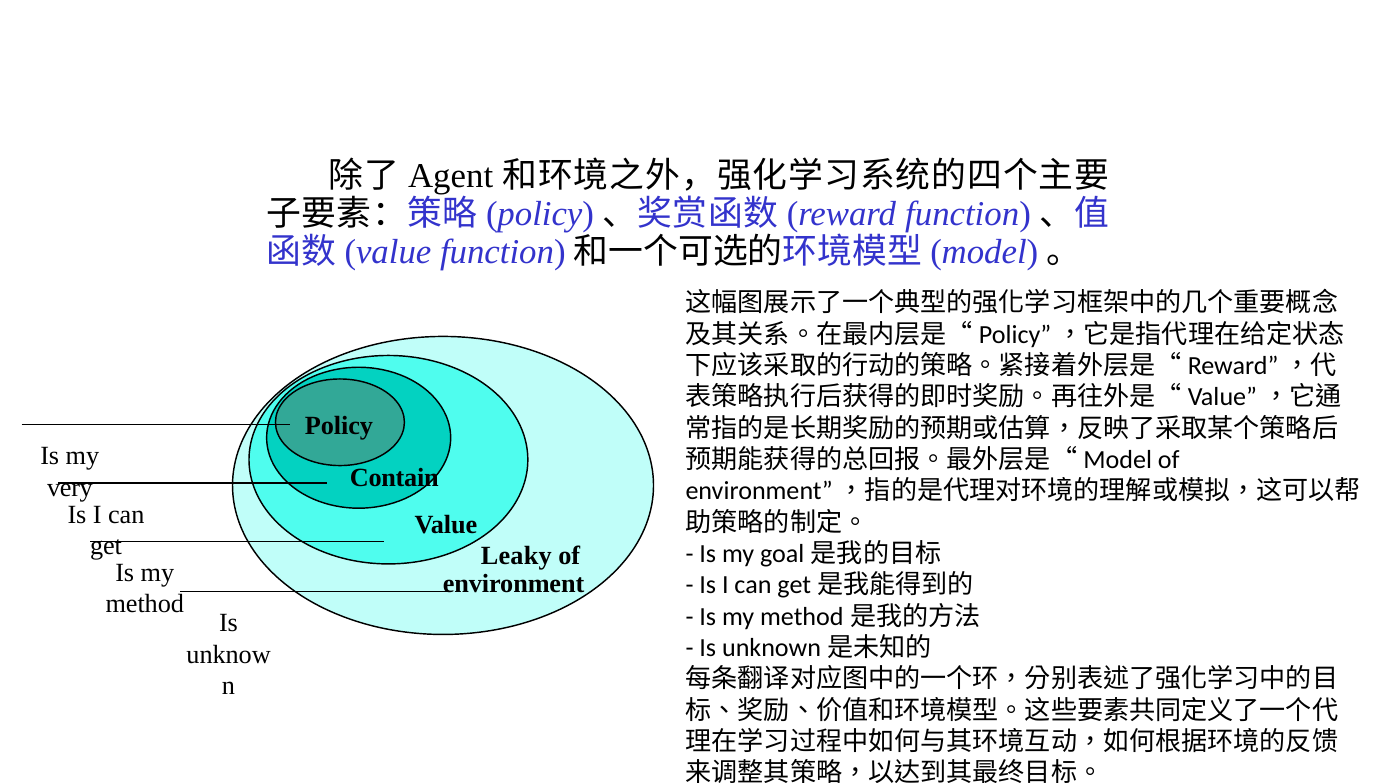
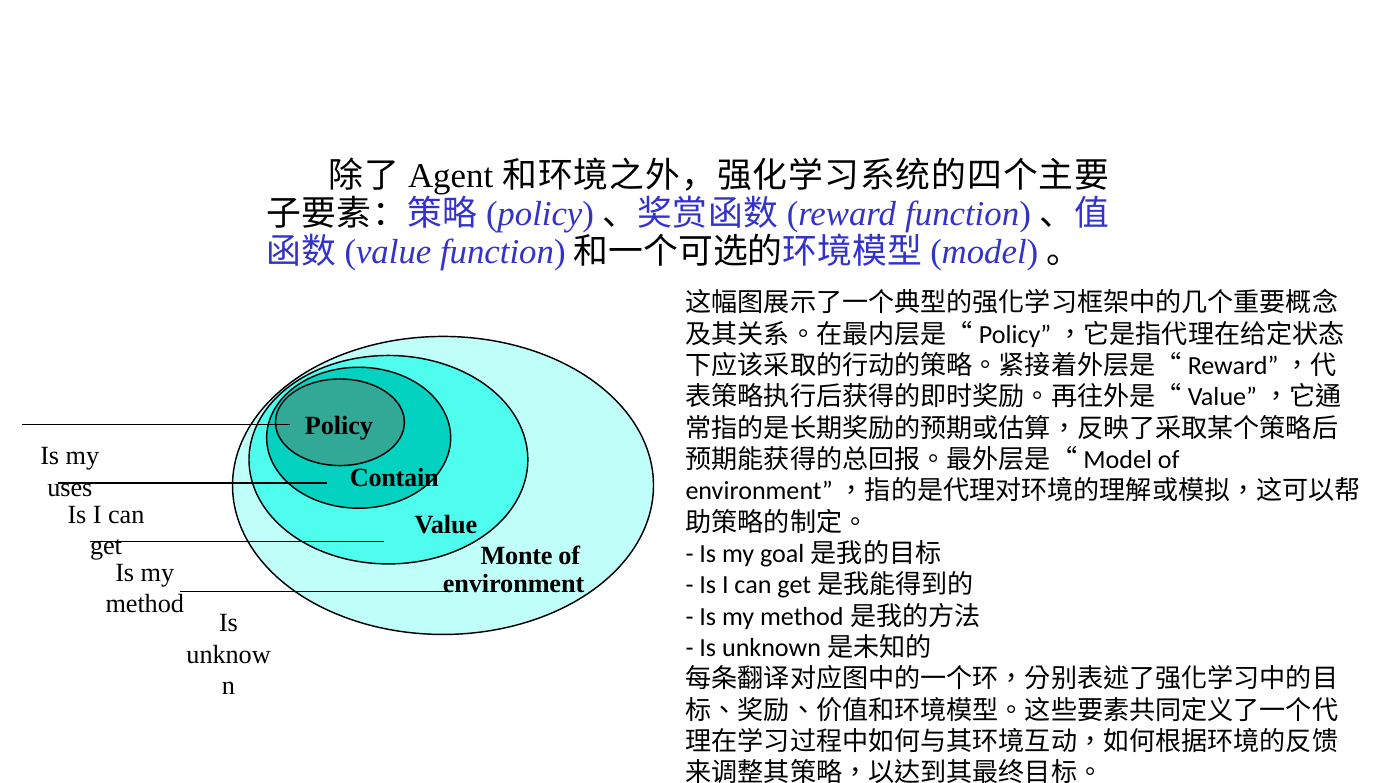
very: very -> uses
Leaky: Leaky -> Monte
